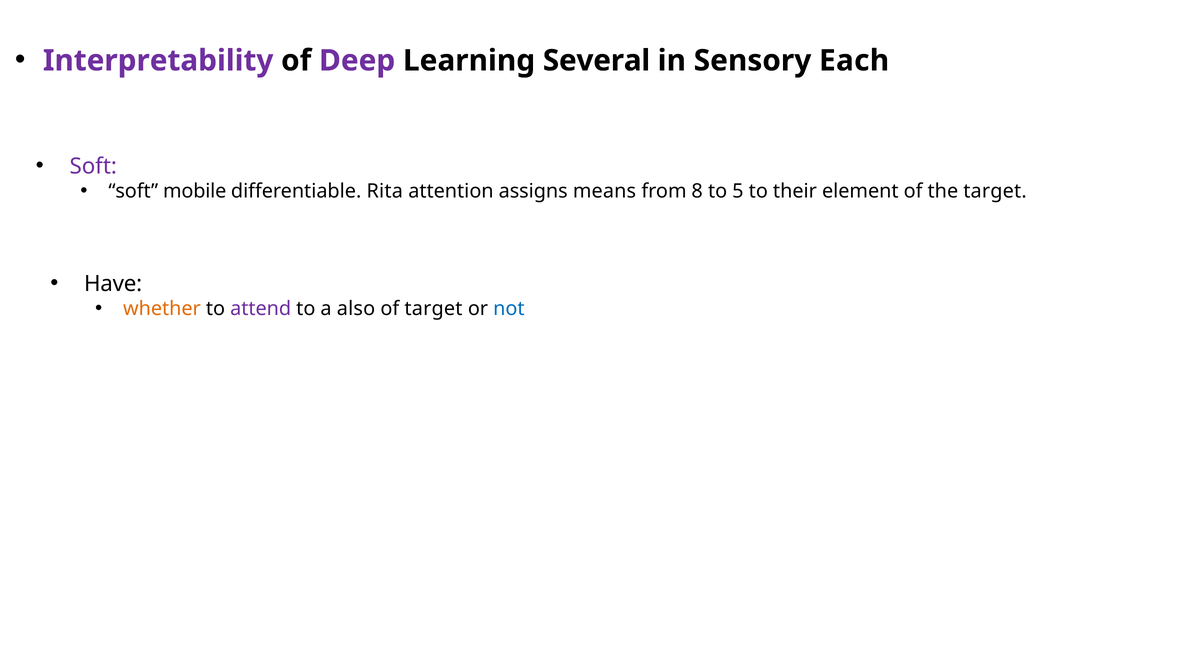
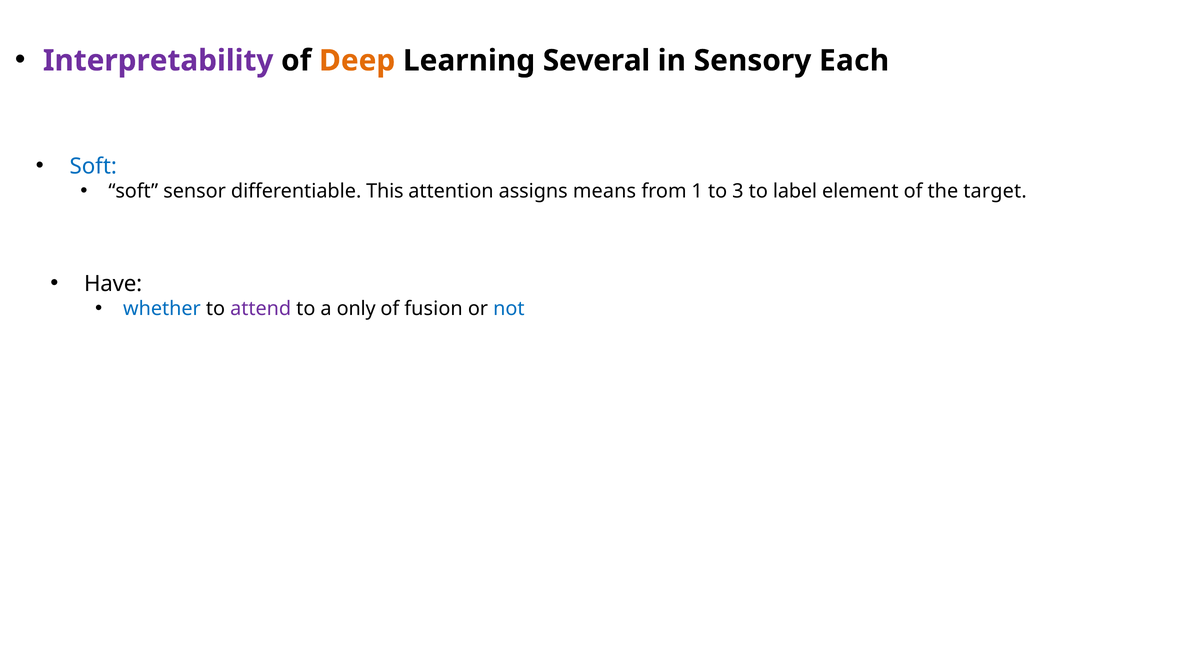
Deep colour: purple -> orange
Soft at (93, 166) colour: purple -> blue
mobile: mobile -> sensor
Rita: Rita -> This
8: 8 -> 1
5: 5 -> 3
their: their -> label
whether colour: orange -> blue
also: also -> only
of target: target -> fusion
